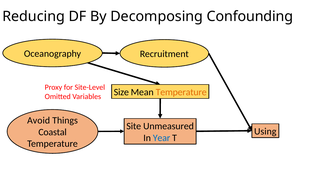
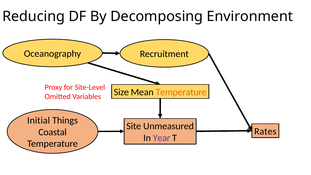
Confounding: Confounding -> Environment
Avoid: Avoid -> Initial
Using: Using -> Rates
Year colour: blue -> purple
